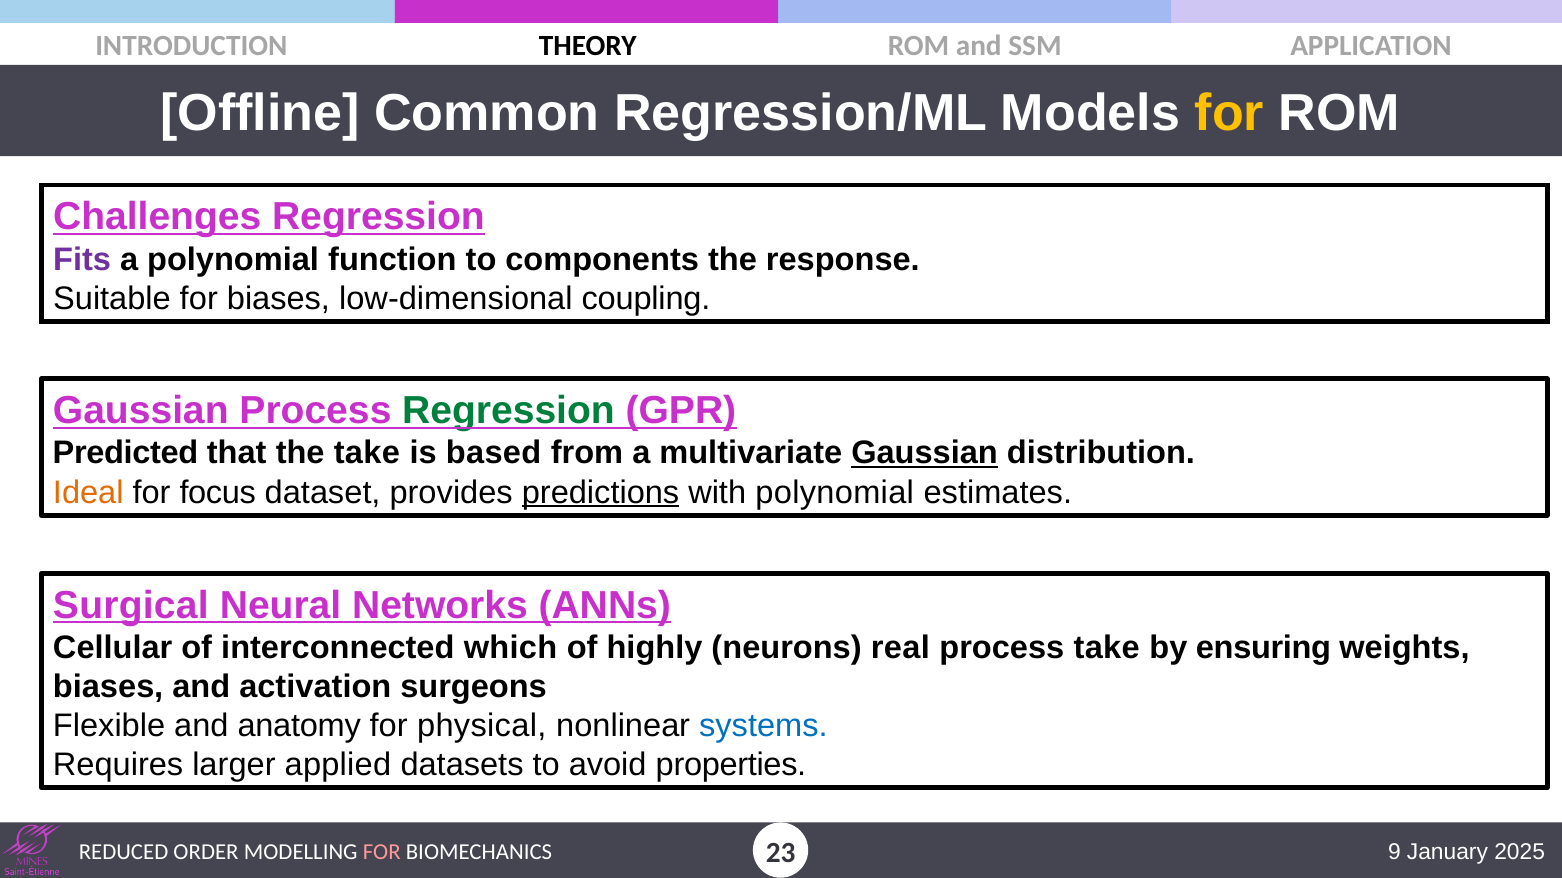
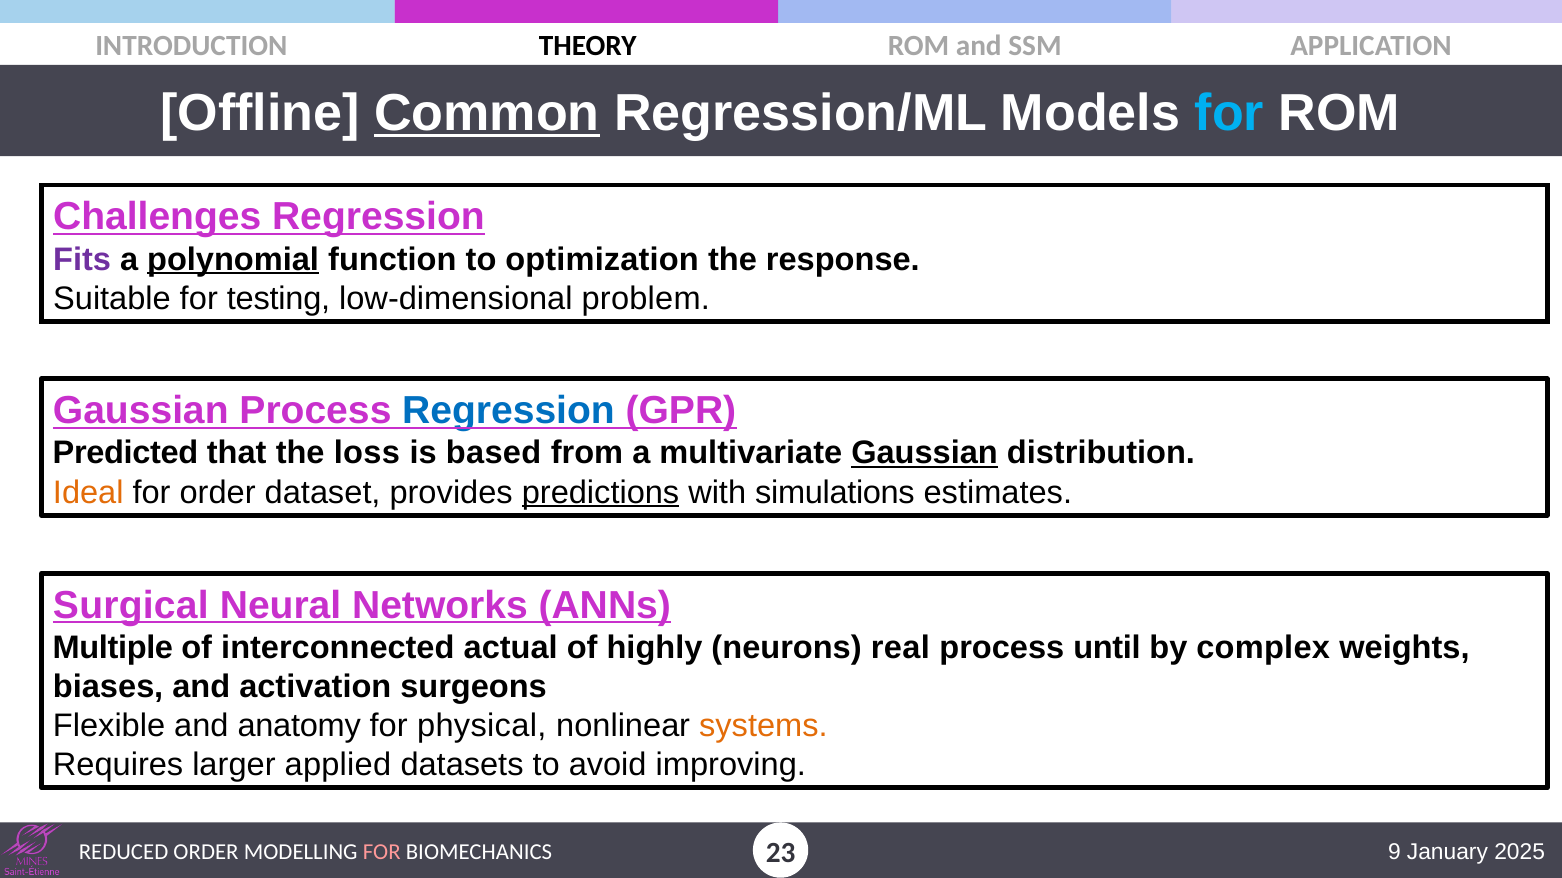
Common underline: none -> present
for at (1229, 113) colour: yellow -> light blue
polynomial at (233, 260) underline: none -> present
components: components -> optimization
for biases: biases -> testing
coupling: coupling -> problem
Regression at (508, 411) colour: green -> blue
the take: take -> loss
for focus: focus -> order
with polynomial: polynomial -> simulations
Cellular: Cellular -> Multiple
which: which -> actual
process take: take -> until
ensuring: ensuring -> complex
systems colour: blue -> orange
properties: properties -> improving
